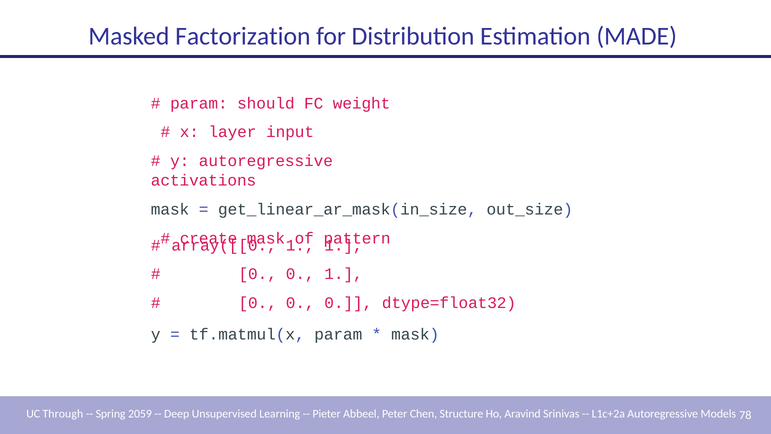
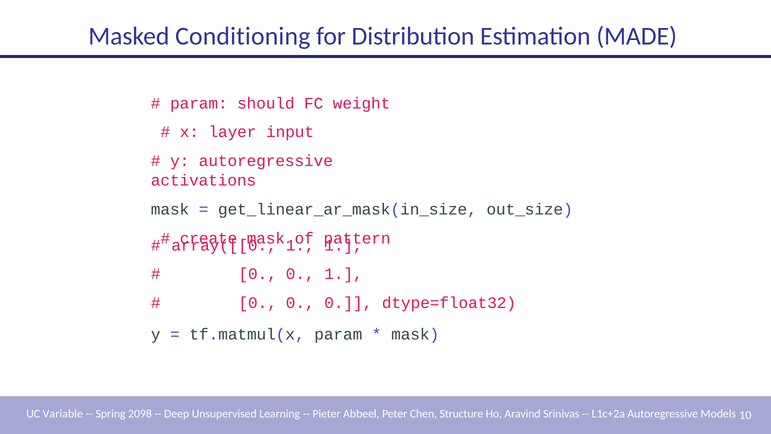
Factorization: Factorization -> Conditioning
Through: Through -> Variable
2059: 2059 -> 2098
78: 78 -> 10
